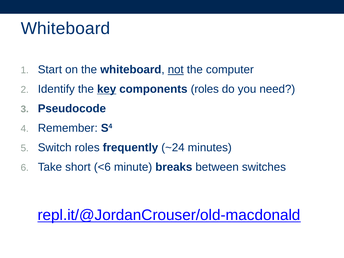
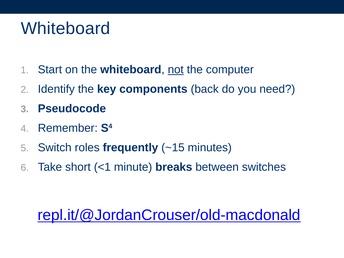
key underline: present -> none
components roles: roles -> back
~24: ~24 -> ~15
<6: <6 -> <1
